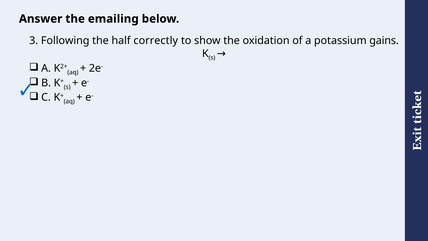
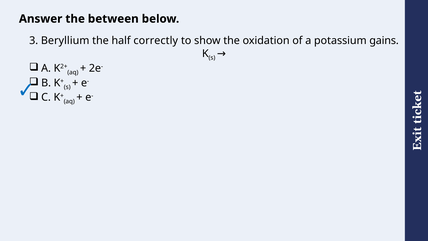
emailing: emailing -> between
Following: Following -> Beryllium
